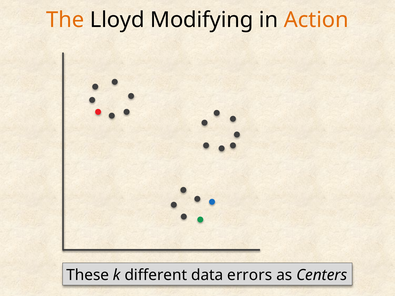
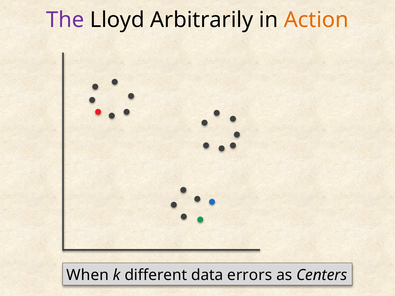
The colour: orange -> purple
Modifying: Modifying -> Arbitrarily
These: These -> When
